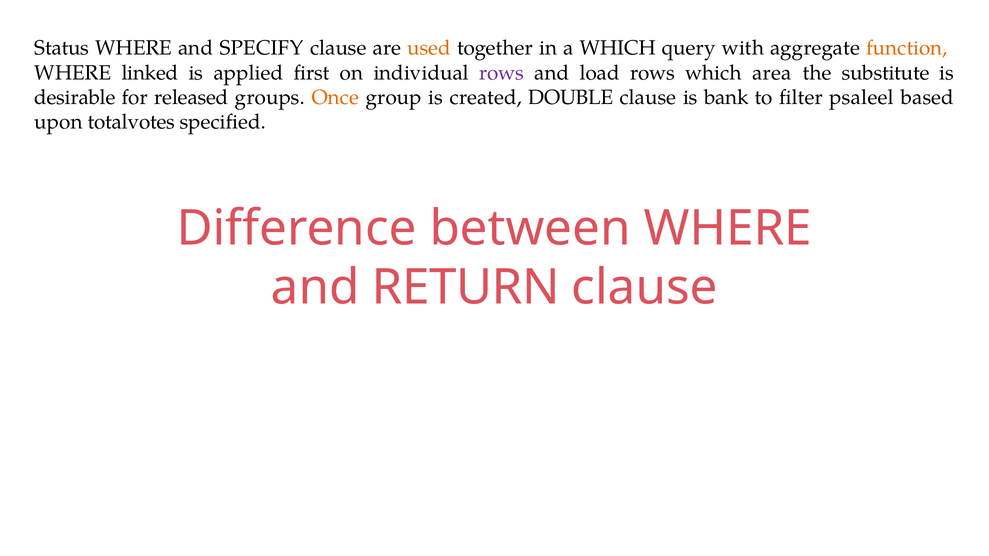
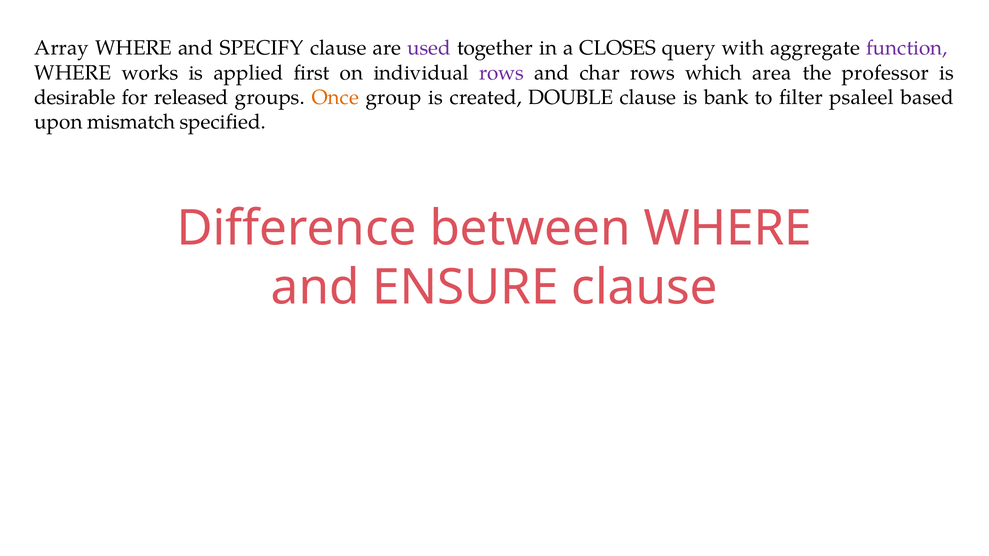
Status: Status -> Array
used colour: orange -> purple
a WHICH: WHICH -> CLOSES
function colour: orange -> purple
linked: linked -> works
load: load -> char
substitute: substitute -> professor
totalvotes: totalvotes -> mismatch
RETURN: RETURN -> ENSURE
